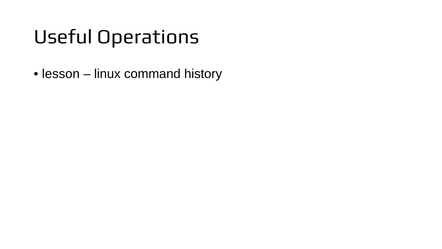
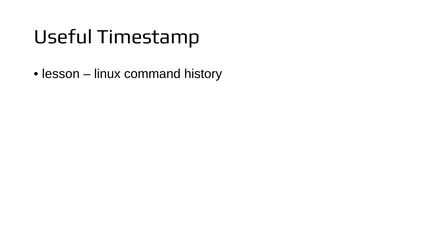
Operations: Operations -> Timestamp
